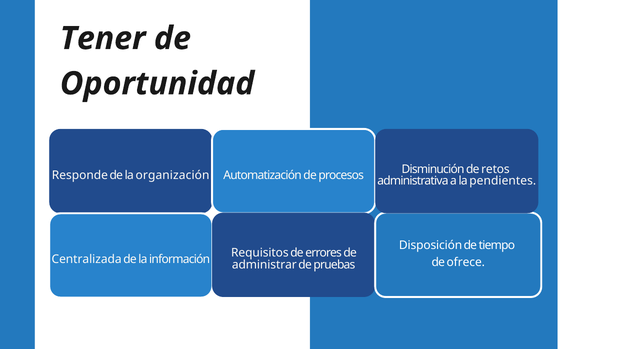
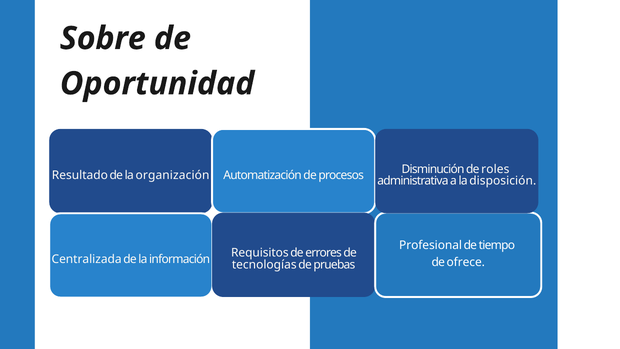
Tener: Tener -> Sobre
retos: retos -> roles
Responde: Responde -> Resultado
pendientes: pendientes -> disposición
Disposición: Disposición -> Profesional
administrar: administrar -> tecnologías
